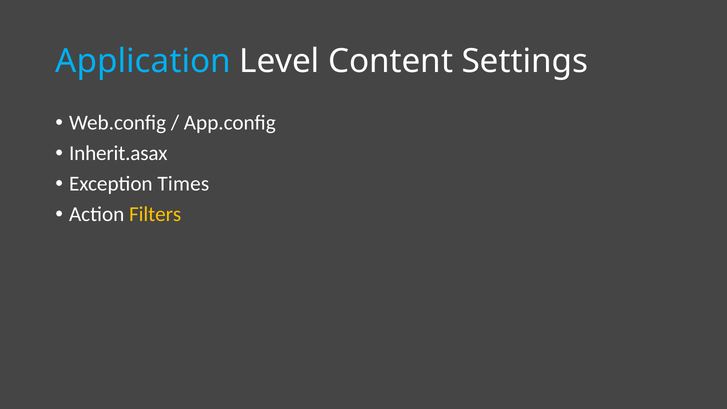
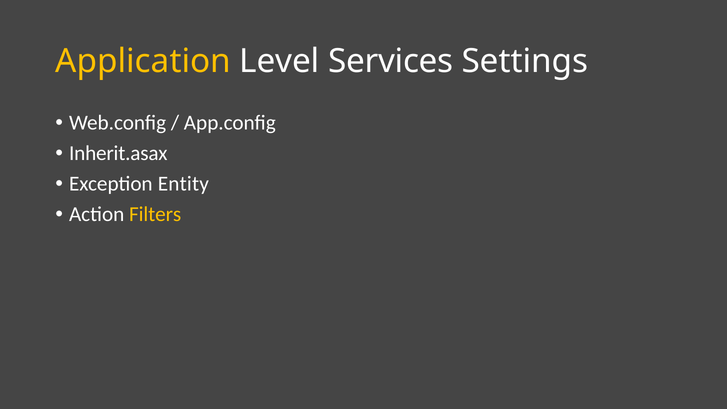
Application colour: light blue -> yellow
Content: Content -> Services
Times: Times -> Entity
